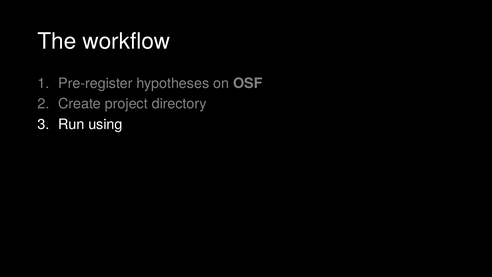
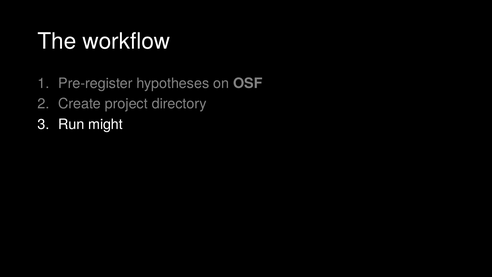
using: using -> might
